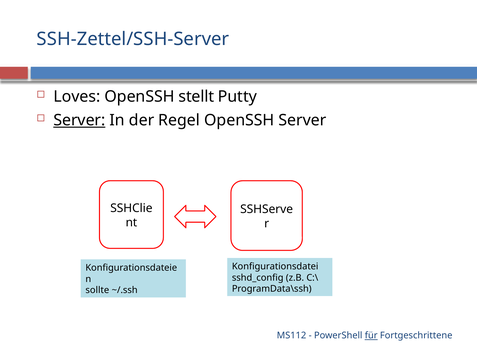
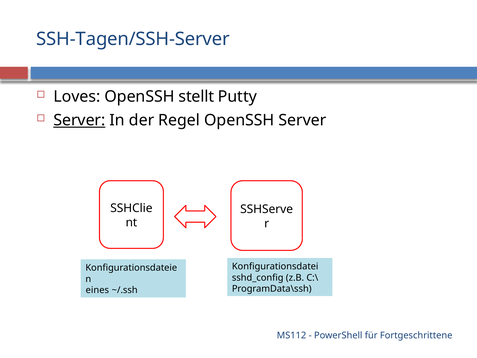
SSH-Zettel/SSH-Server: SSH-Zettel/SSH-Server -> SSH-Tagen/SSH-Server
sollte: sollte -> eines
für underline: present -> none
